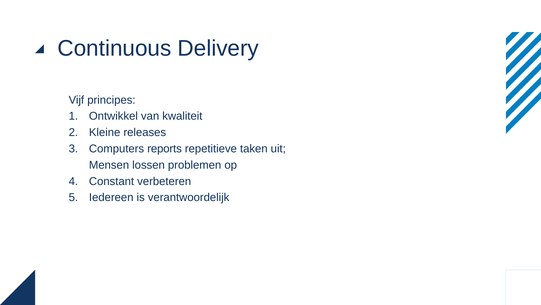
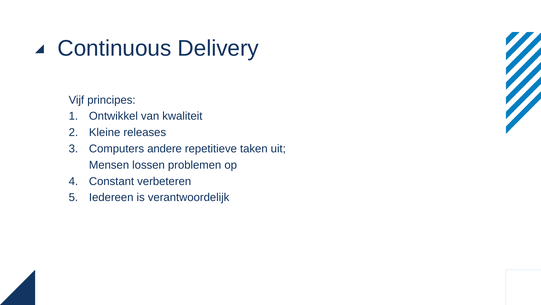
reports: reports -> andere
